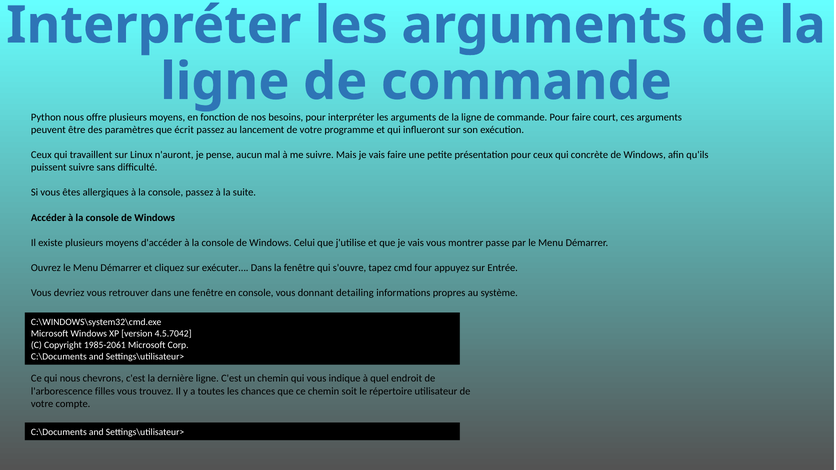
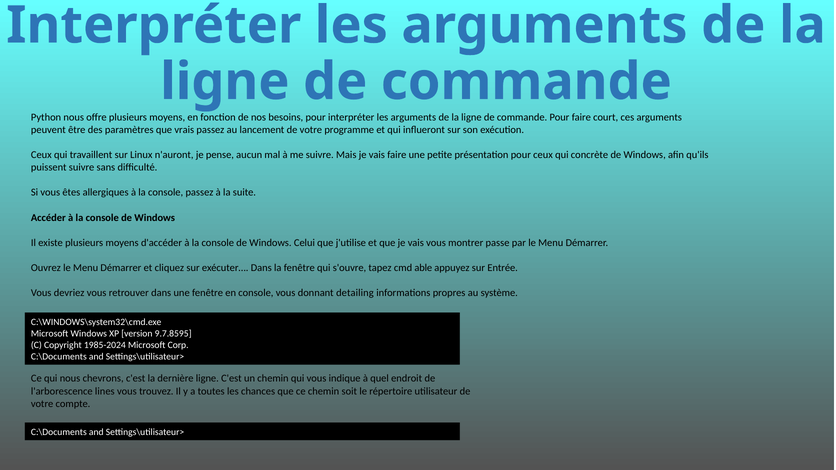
écrit: écrit -> vrais
four: four -> able
4.5.7042: 4.5.7042 -> 9.7.8595
1985-2061: 1985-2061 -> 1985-2024
filles: filles -> lines
